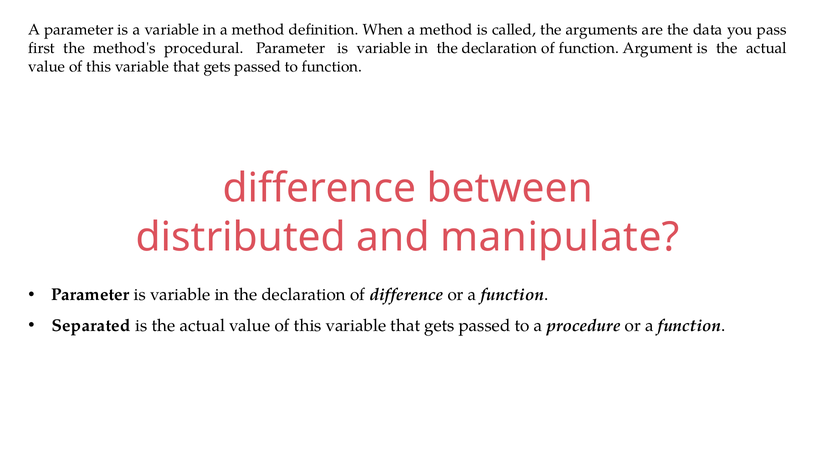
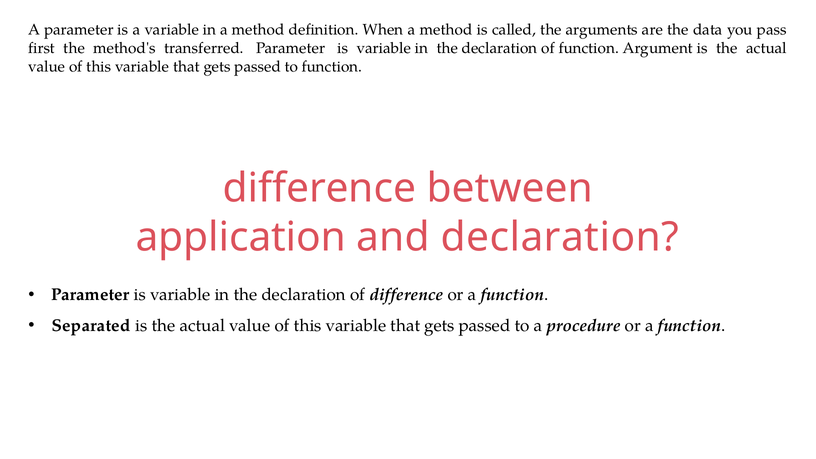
procedural: procedural -> transferred
distributed: distributed -> application
and manipulate: manipulate -> declaration
